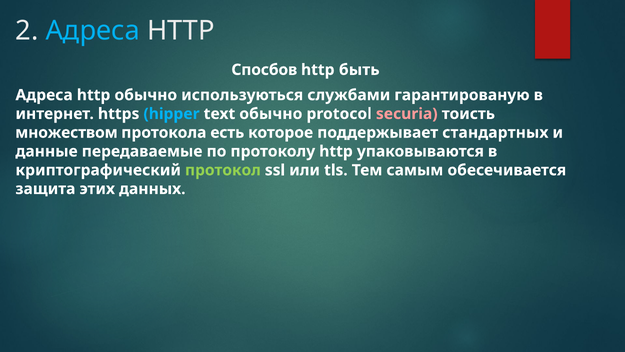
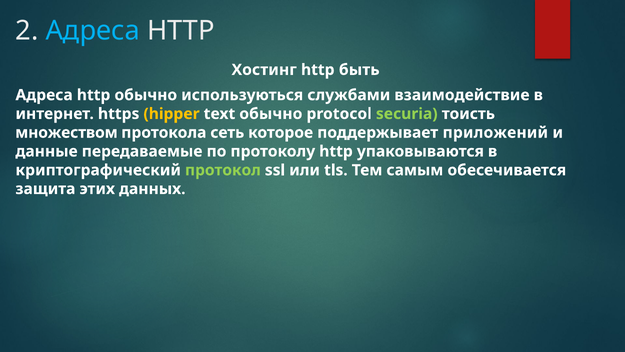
Спосбов: Спосбов -> Хостинг
гарантированую: гарантированую -> взаимодействие
hipper colour: light blue -> yellow
securia colour: pink -> light green
есть: есть -> сеть
стандартных: стандартных -> приложений
